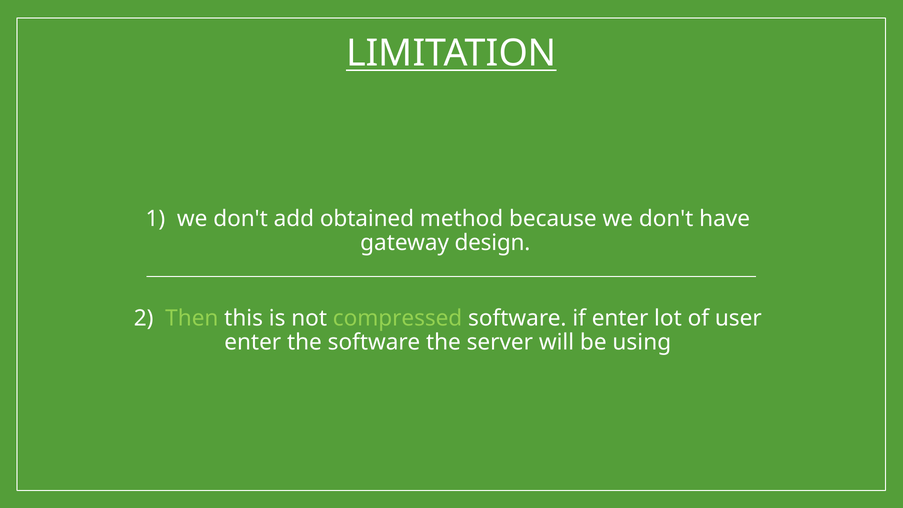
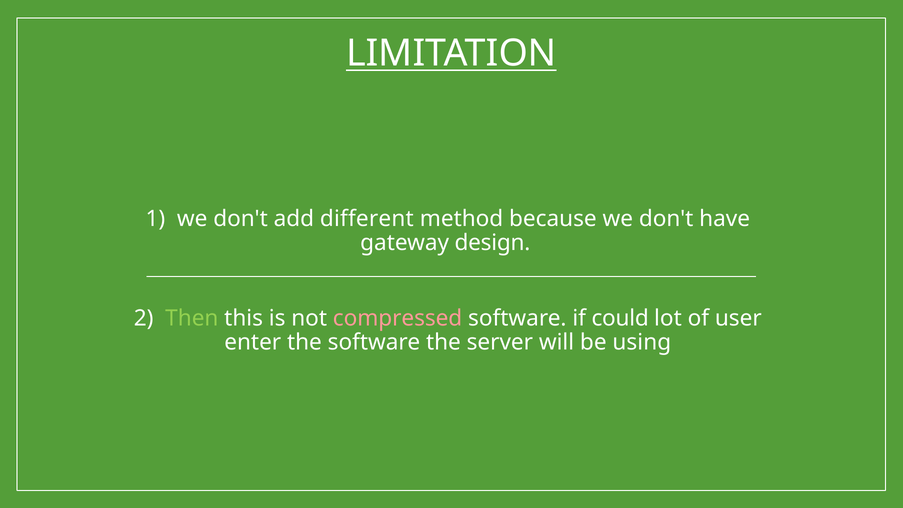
obtained: obtained -> different
compressed colour: light green -> pink
if enter: enter -> could
